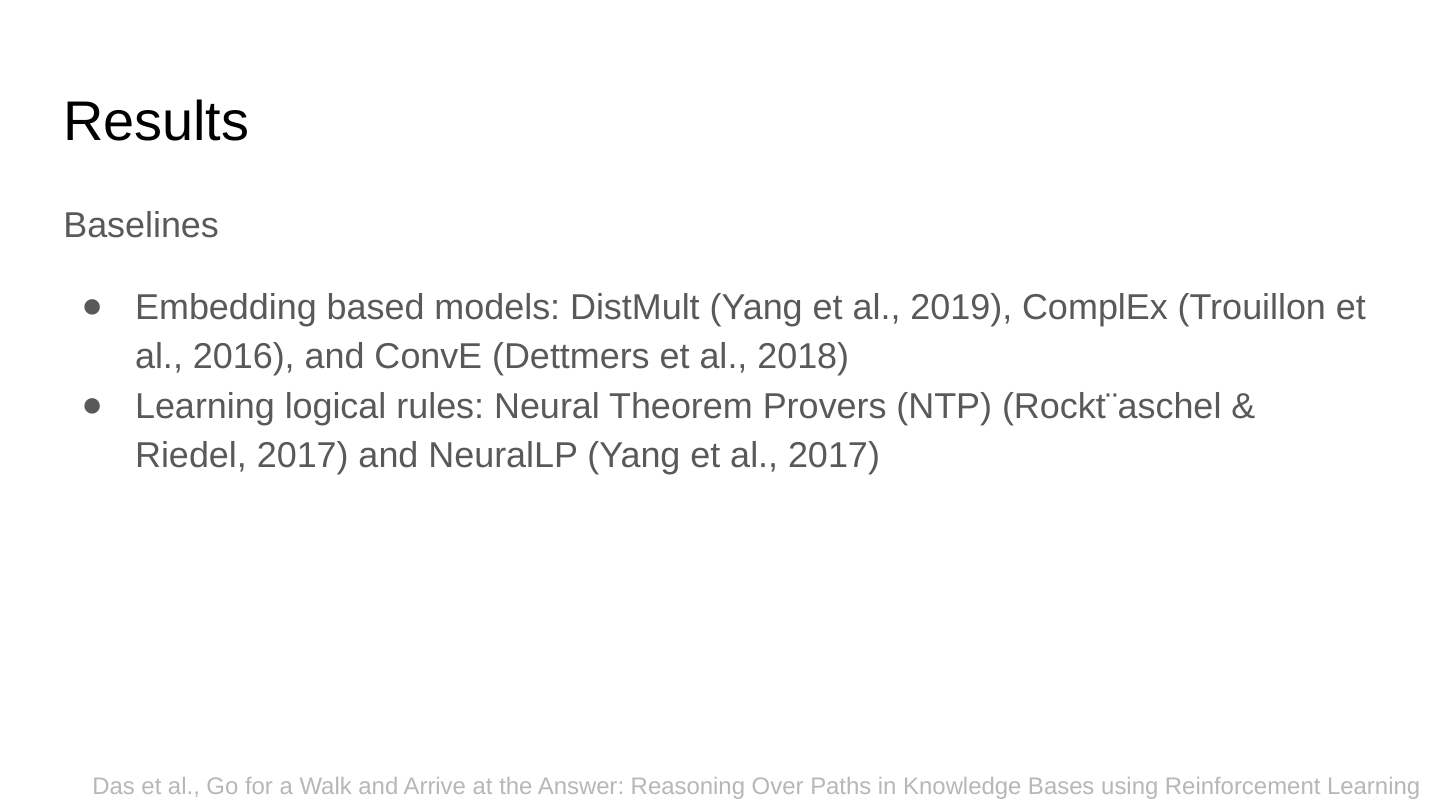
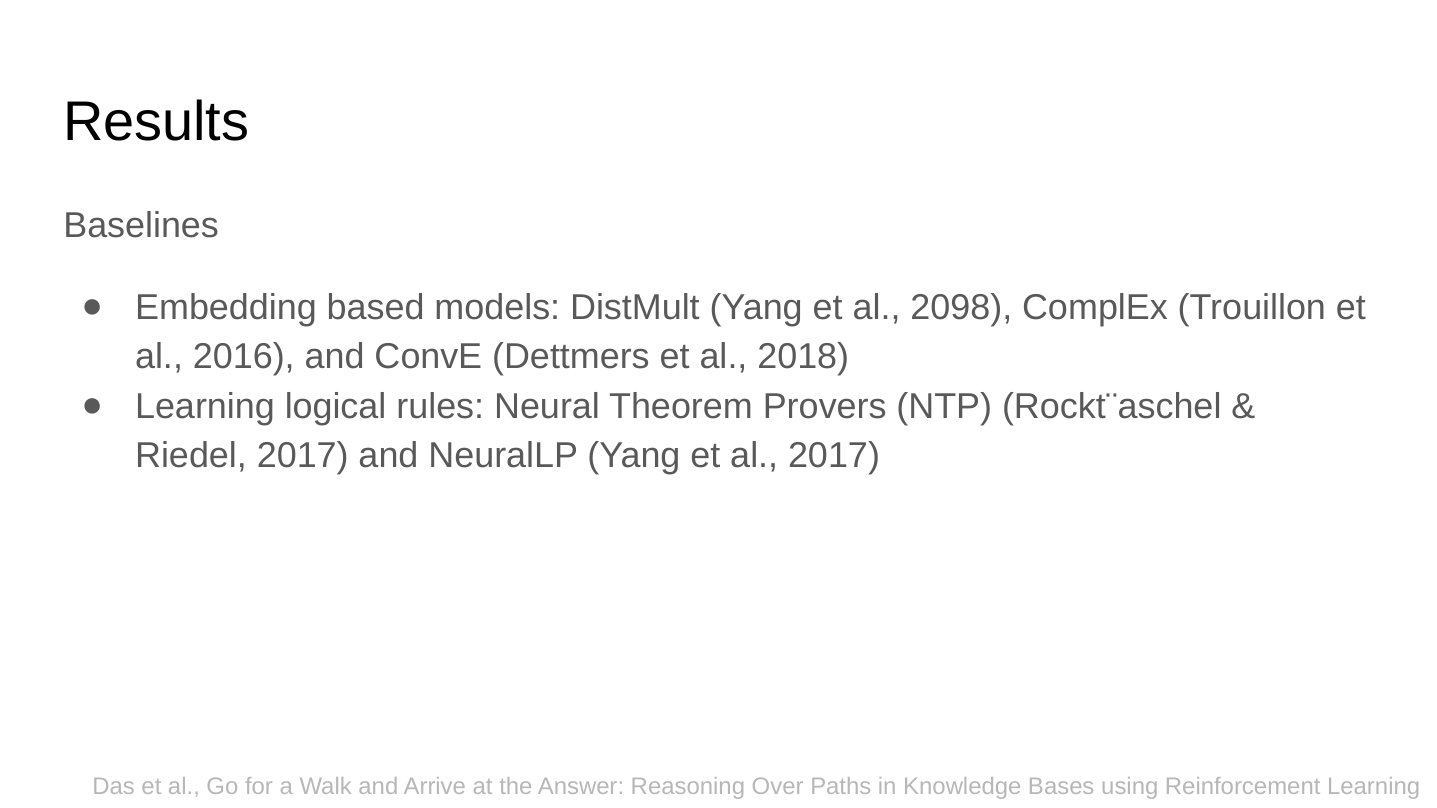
2019: 2019 -> 2098
